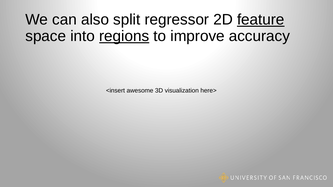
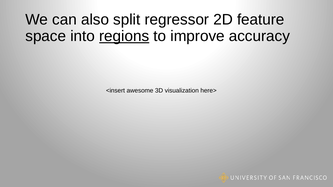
feature underline: present -> none
